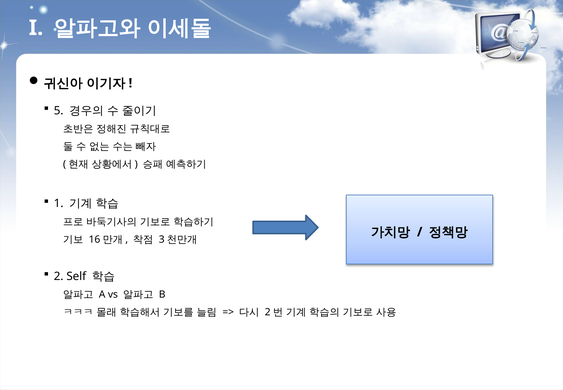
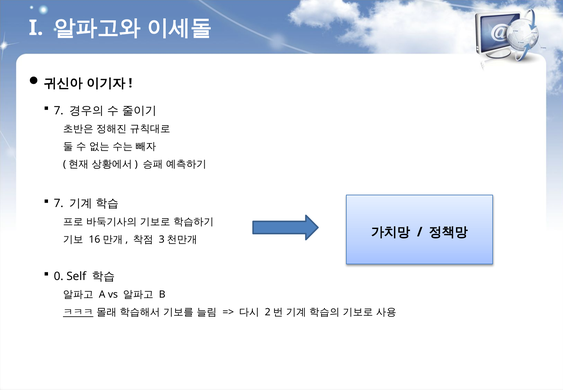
5 at (59, 110): 5 -> 7
1 at (59, 203): 1 -> 7
2: 2 -> 0
ㅋㅋㅋ underline: none -> present
